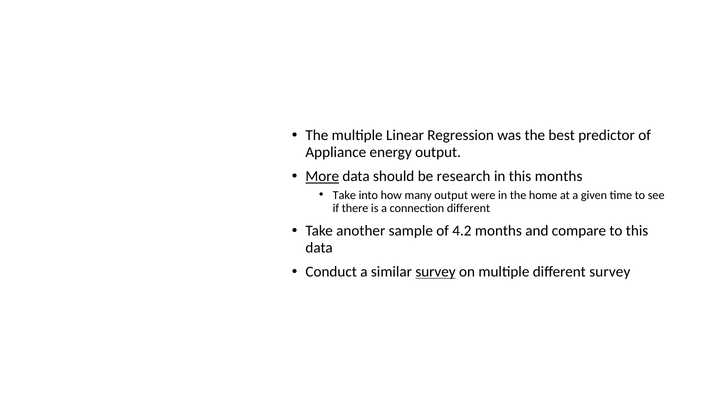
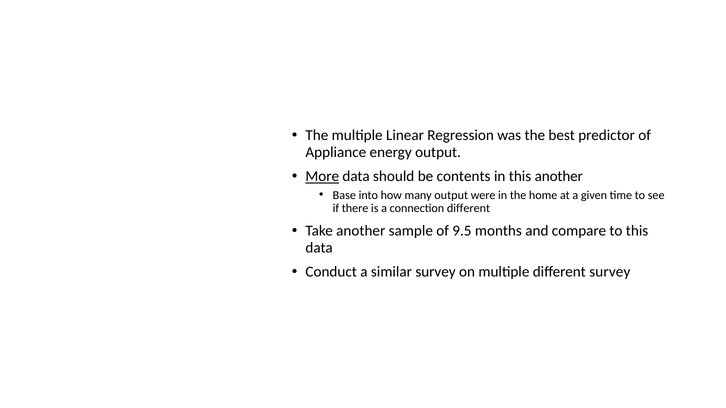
be research: research -> contents
this months: months -> another
Take at (344, 195): Take -> Base
4.2: 4.2 -> 9.5
survey at (436, 272) underline: present -> none
